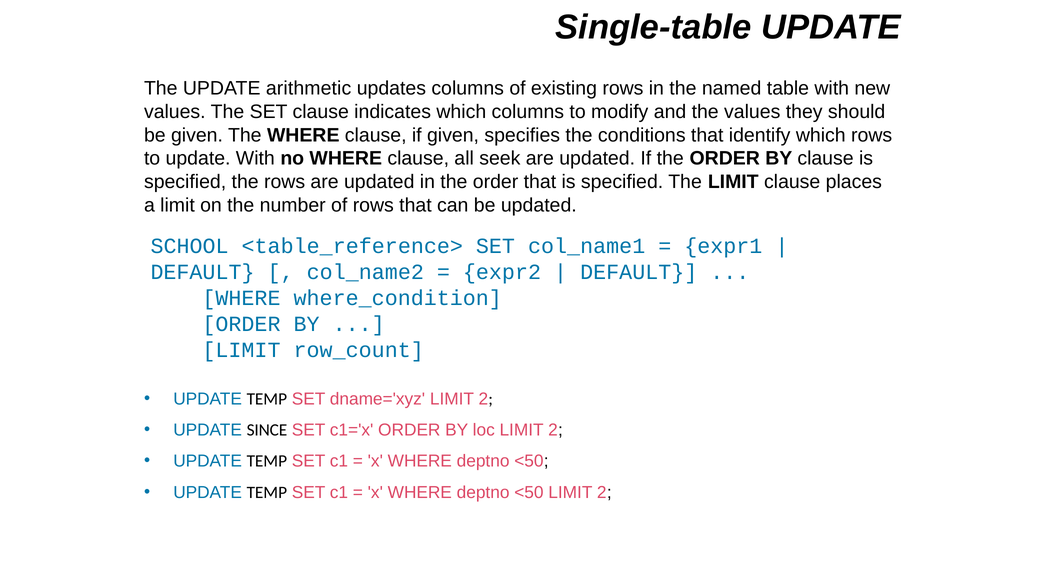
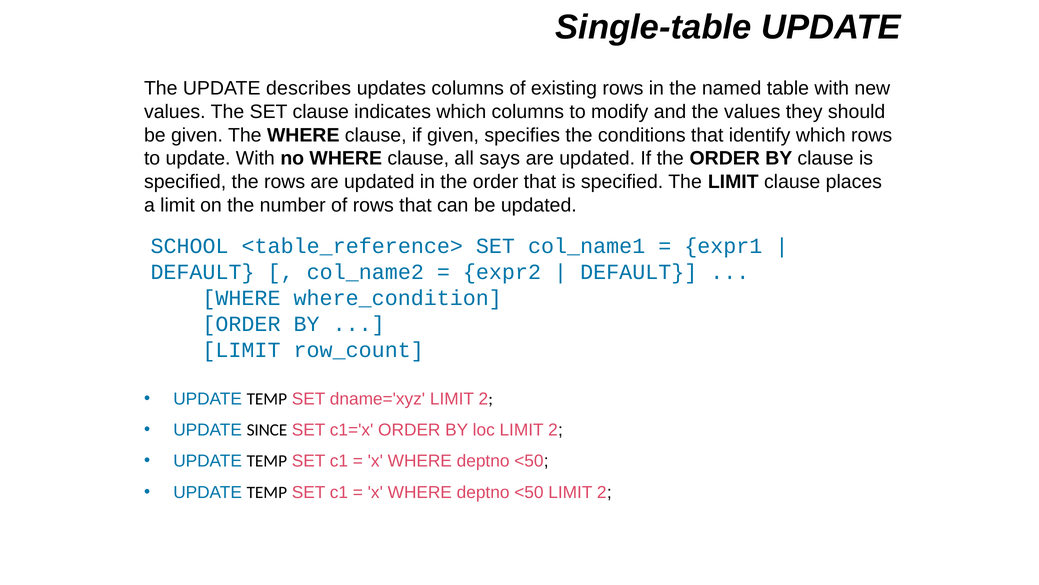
arithmetic: arithmetic -> describes
seek: seek -> says
